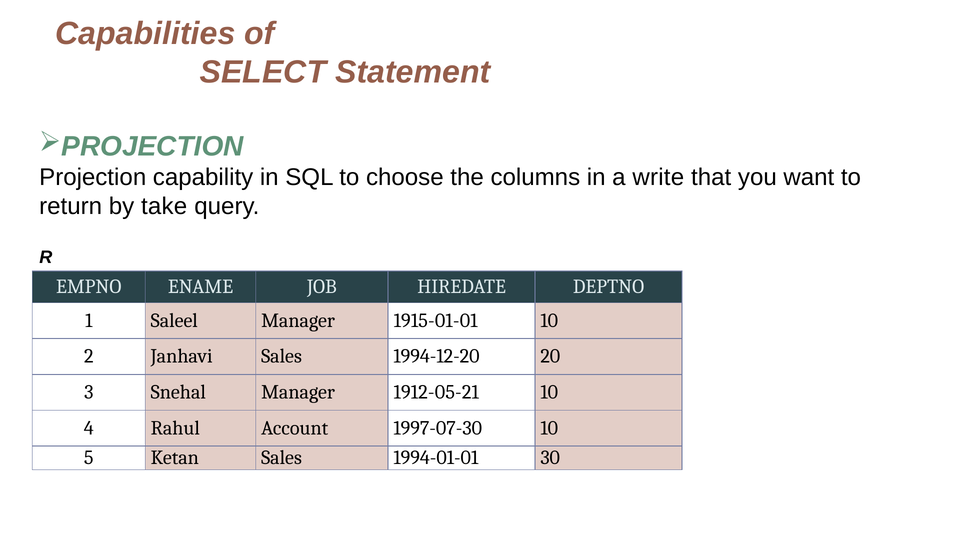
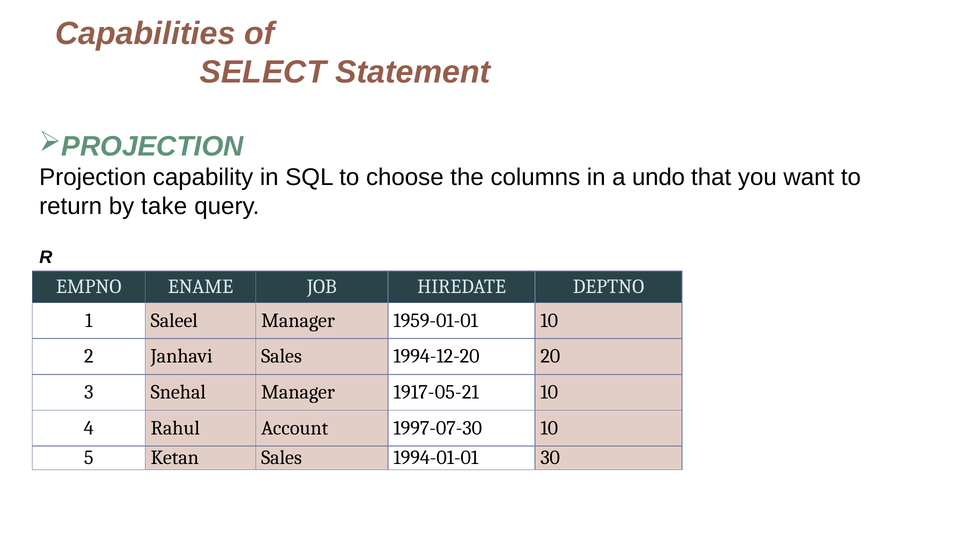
write: write -> undo
1915-01-01: 1915-01-01 -> 1959-01-01
1912-05-21: 1912-05-21 -> 1917-05-21
